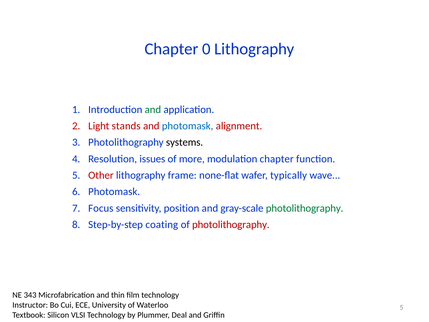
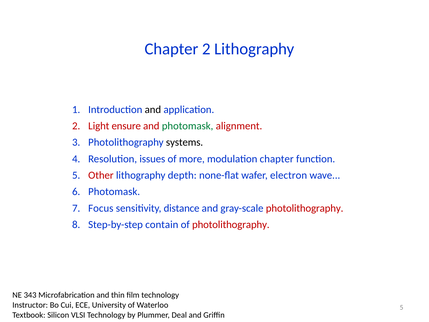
Chapter 0: 0 -> 2
and at (153, 109) colour: green -> black
stands: stands -> ensure
photomask at (188, 126) colour: blue -> green
frame: frame -> depth
typically: typically -> electron
position: position -> distance
photolithography at (305, 208) colour: green -> red
coating: coating -> contain
